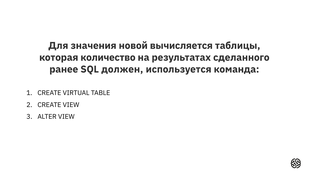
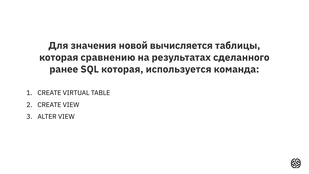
количество: количество -> сравнению
SQL должен: должен -> которая
